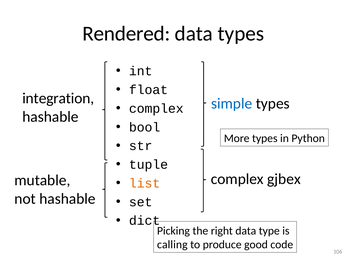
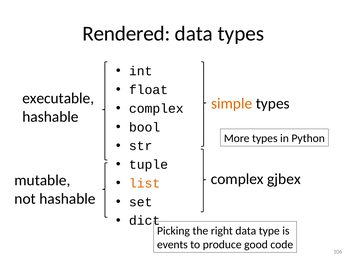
integration: integration -> executable
simple colour: blue -> orange
calling: calling -> events
